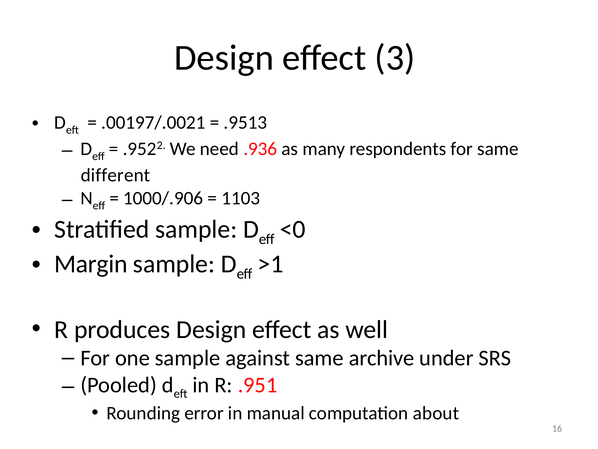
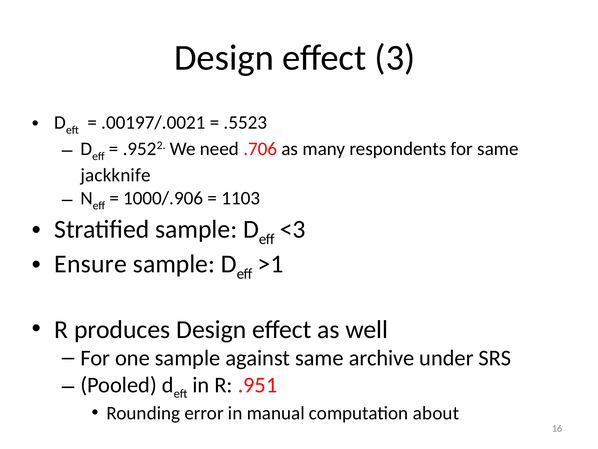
.9513: .9513 -> .5523
.936: .936 -> .706
different: different -> jackknife
<0: <0 -> <3
Margin: Margin -> Ensure
